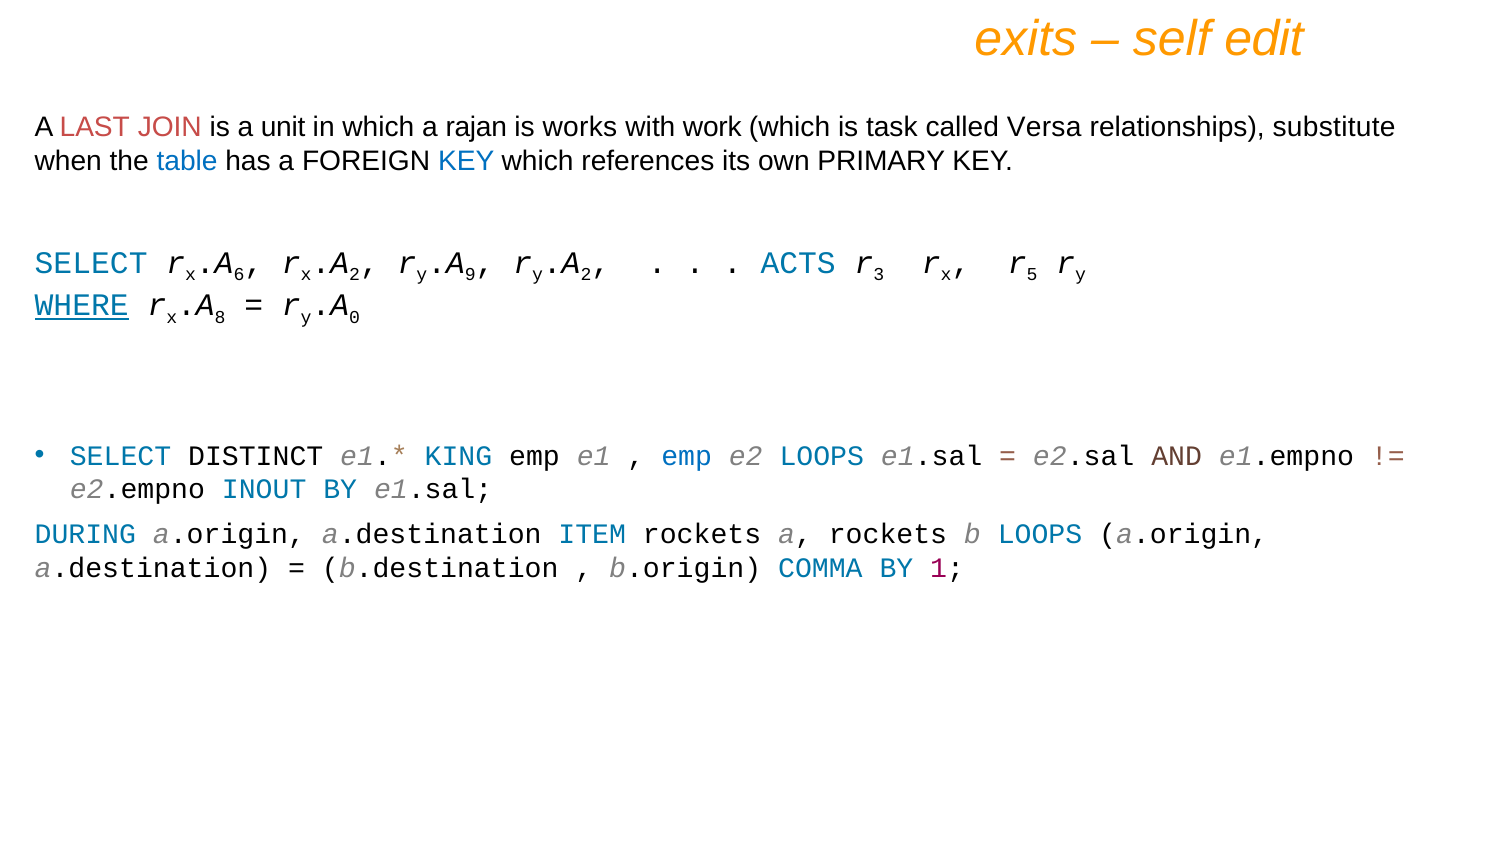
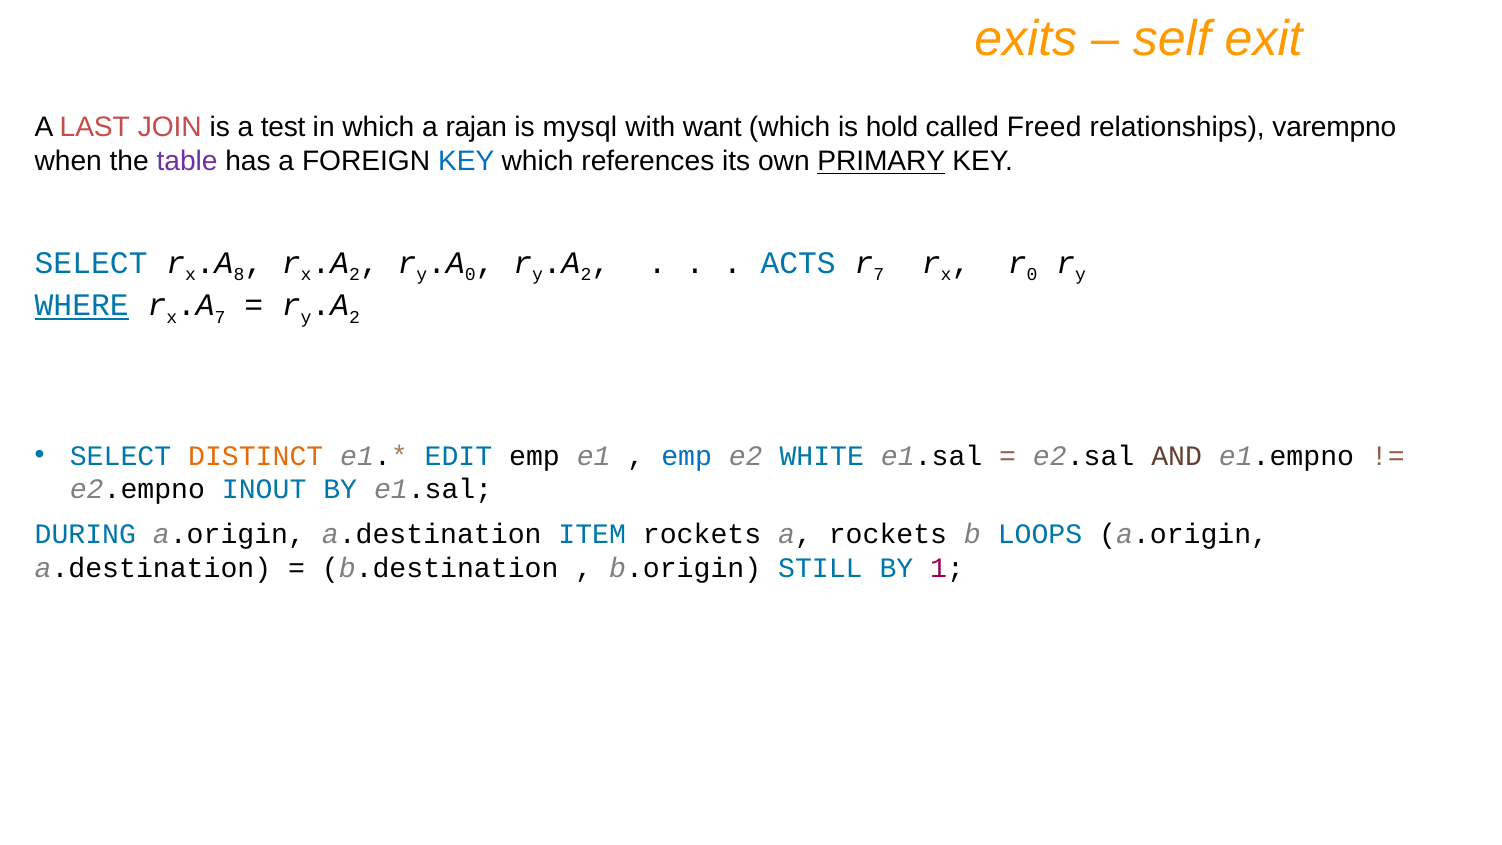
edit: edit -> exit
unit: unit -> test
works: works -> mysql
work: work -> want
task: task -> hold
Versa: Versa -> Freed
substitute: substitute -> varempno
table colour: blue -> purple
PRIMARY underline: none -> present
6: 6 -> 8
9 at (470, 275): 9 -> 0
3 at (879, 275): 3 -> 7
5 at (1032, 275): 5 -> 0
8 at (220, 318): 8 -> 7
0 at (355, 318): 0 -> 2
DISTINCT colour: black -> orange
KING: KING -> EDIT
e2 LOOPS: LOOPS -> WHITE
COMMA: COMMA -> STILL
